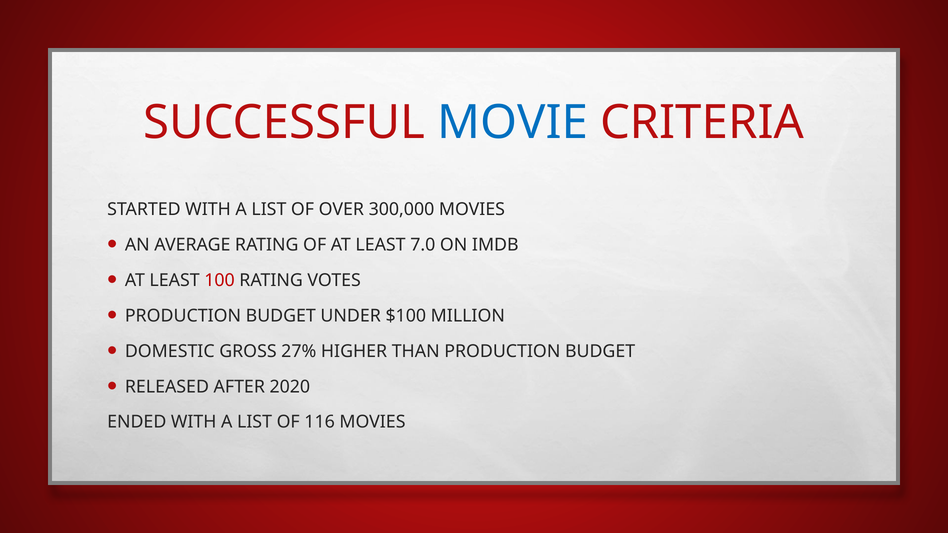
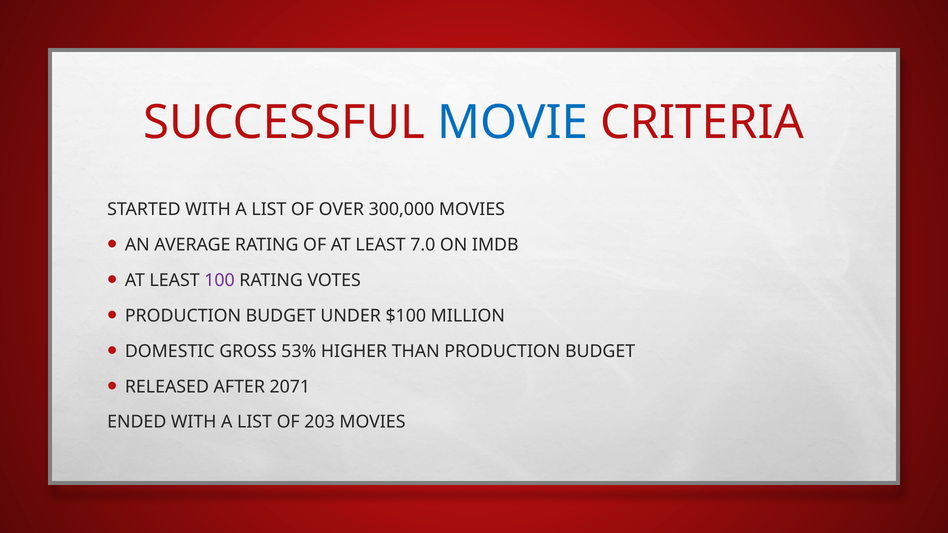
100 colour: red -> purple
27%: 27% -> 53%
2020: 2020 -> 2071
116: 116 -> 203
